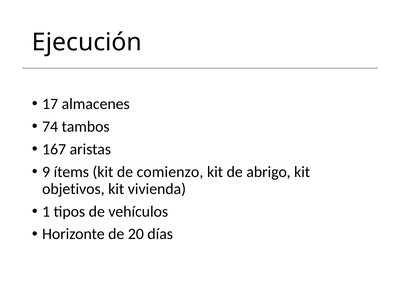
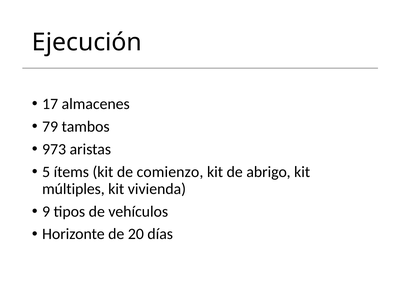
74: 74 -> 79
167: 167 -> 973
9: 9 -> 5
objetivos: objetivos -> múltiples
1: 1 -> 9
